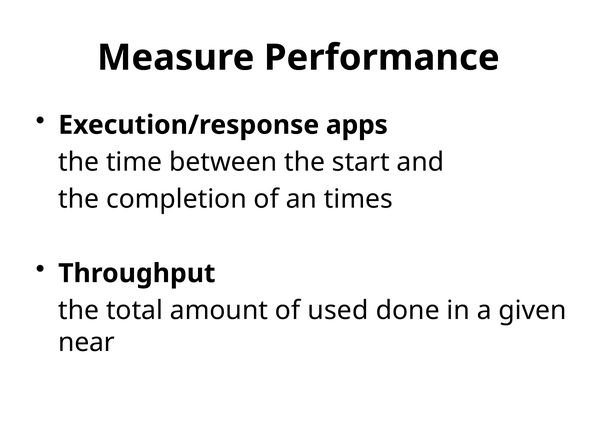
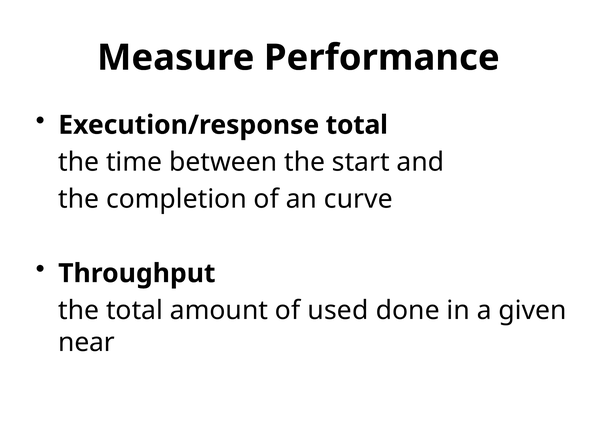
Execution/response apps: apps -> total
times: times -> curve
